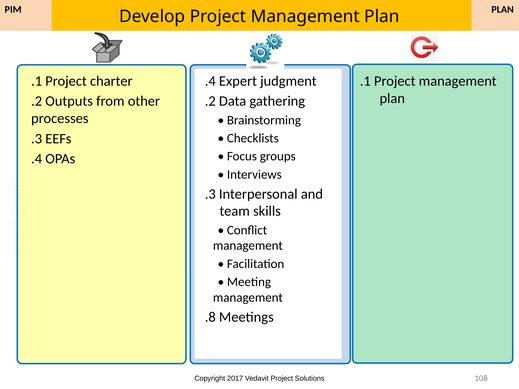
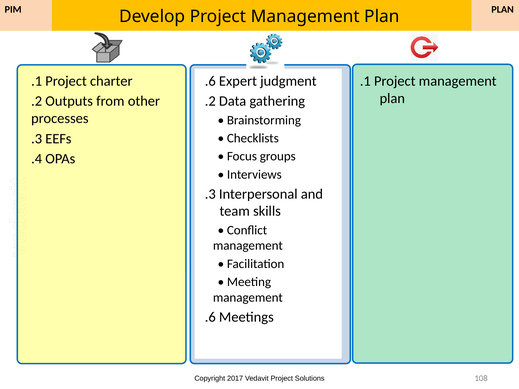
.4 at (210, 81): .4 -> .6
.8 at (210, 317): .8 -> .6
